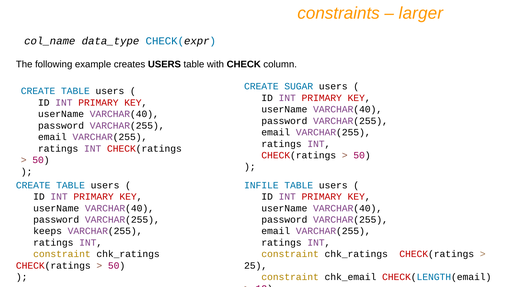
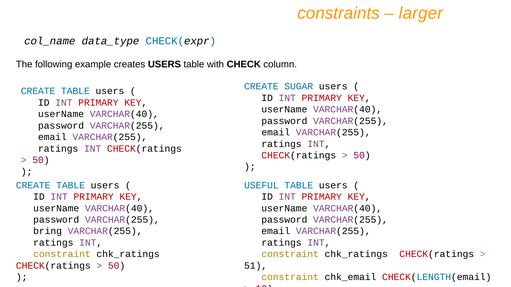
INFILE: INFILE -> USEFUL
keeps: keeps -> bring
25: 25 -> 51
